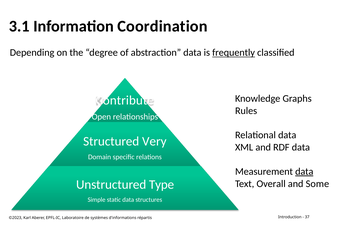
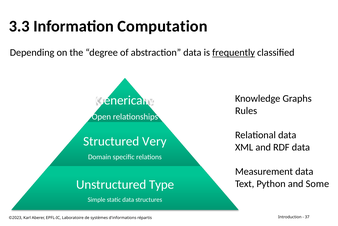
3.1: 3.1 -> 3.3
Coordination: Coordination -> Computation
Contribute: Contribute -> Generically
data at (304, 171) underline: present -> none
Overall: Overall -> Python
